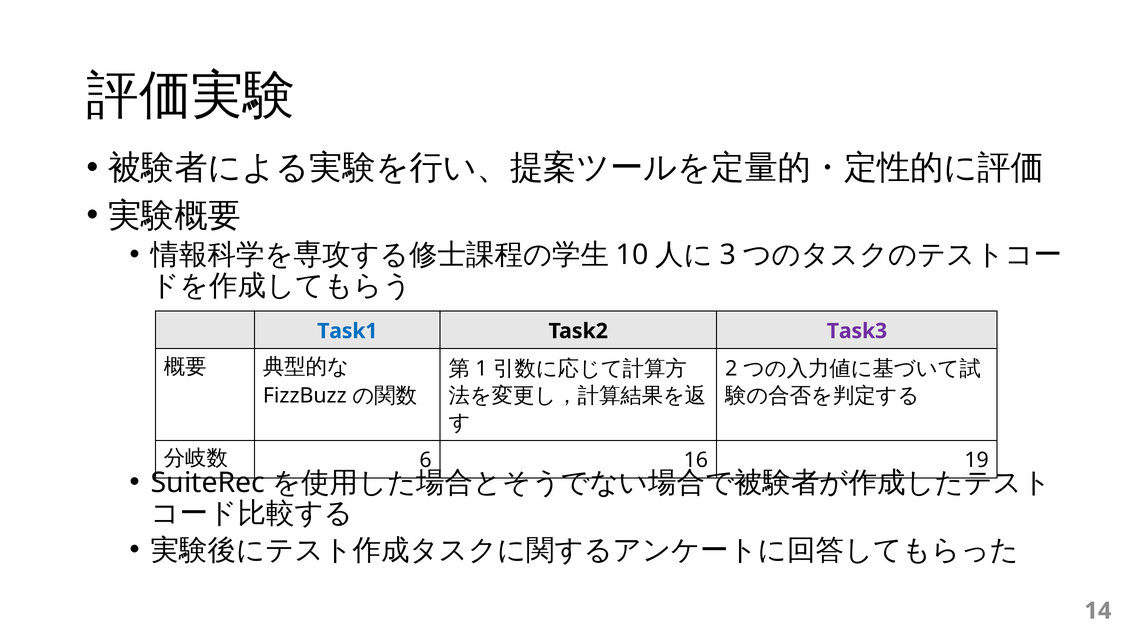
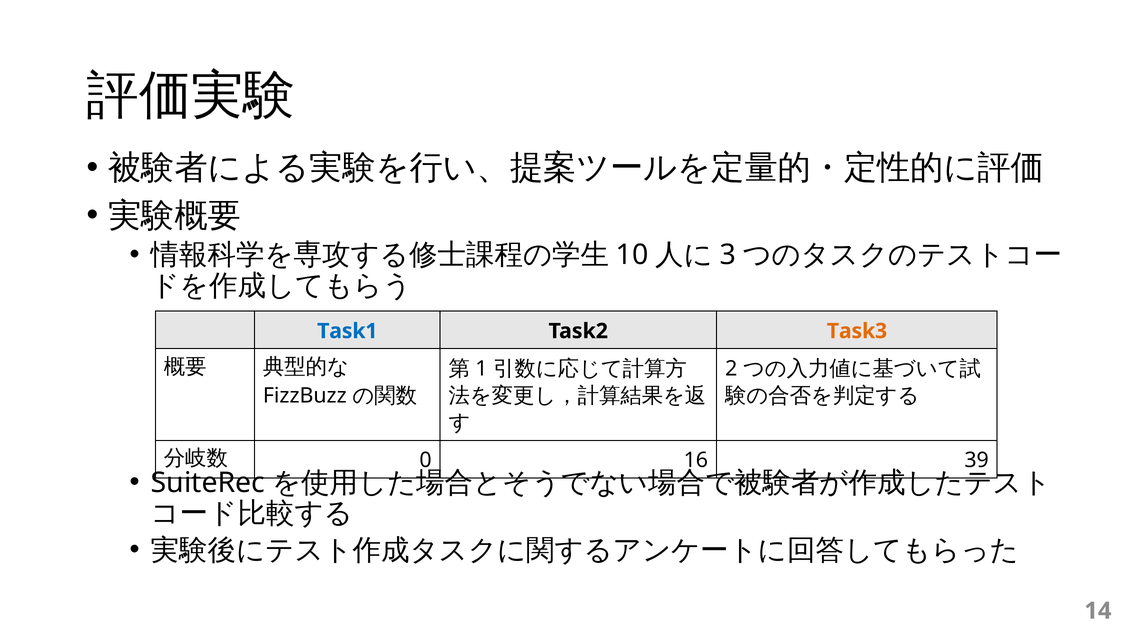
Task3 colour: purple -> orange
6: 6 -> 0
19: 19 -> 39
